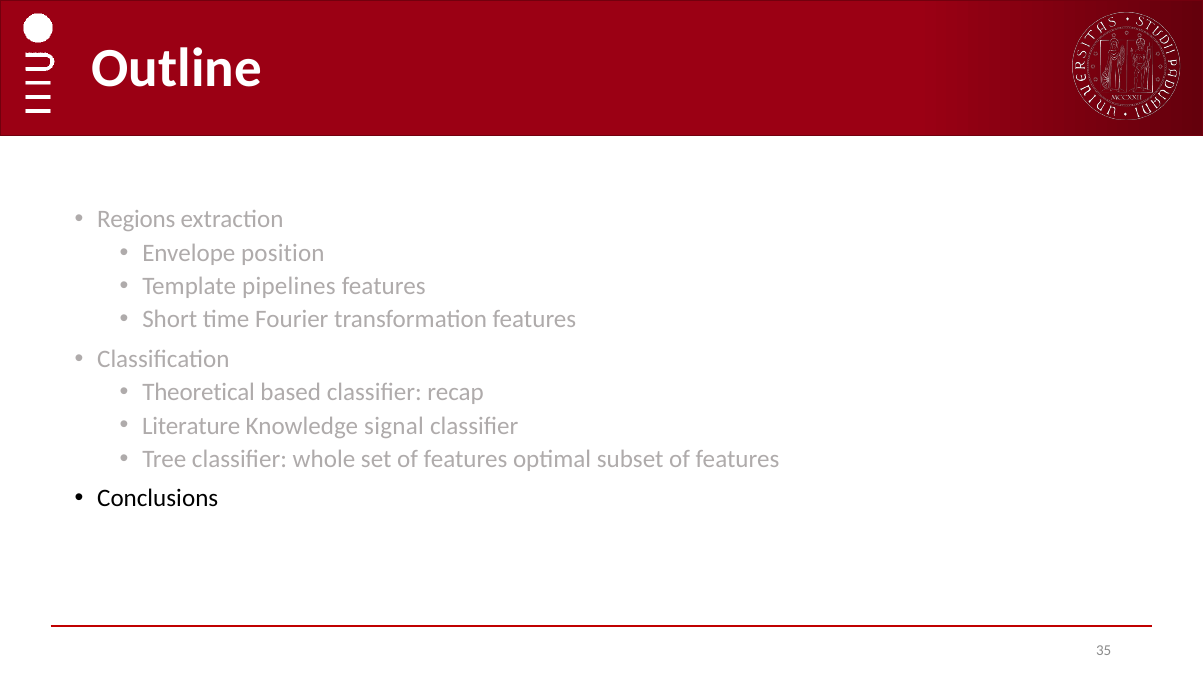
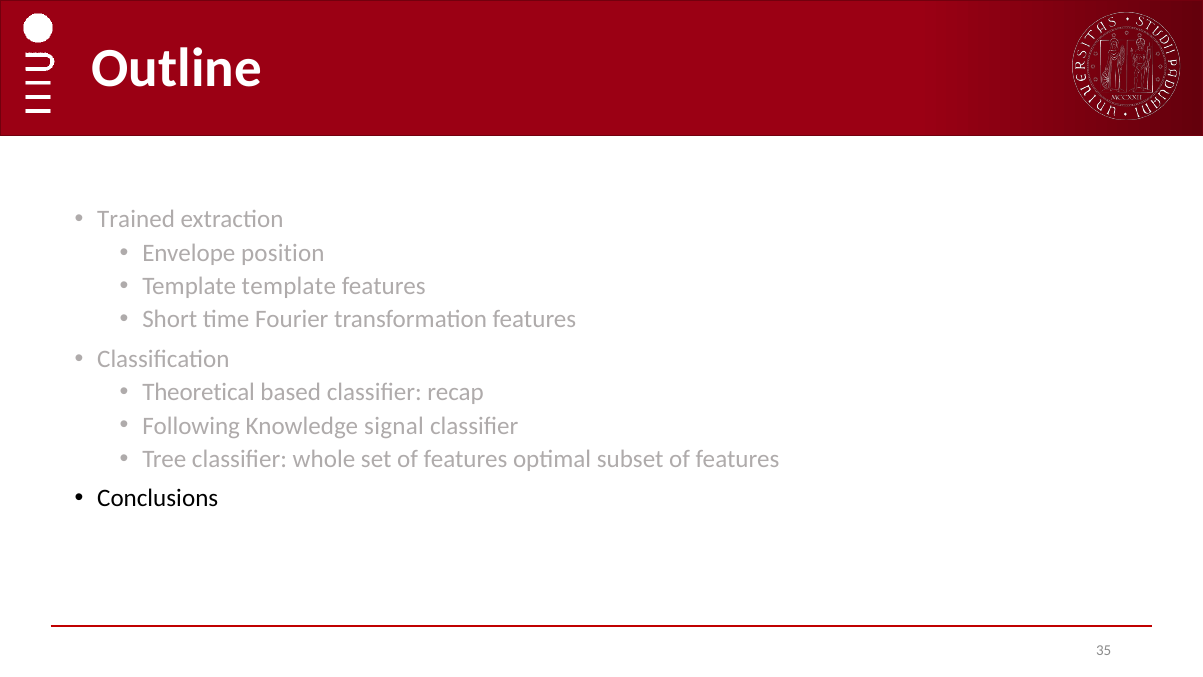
Regions: Regions -> Trained
Template pipelines: pipelines -> template
Literature: Literature -> Following
